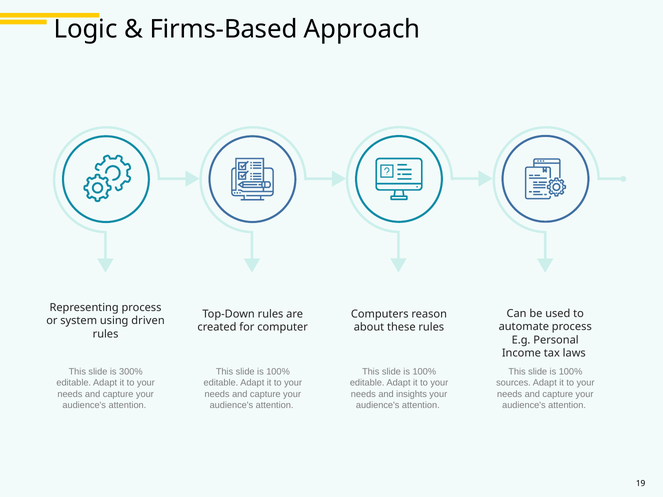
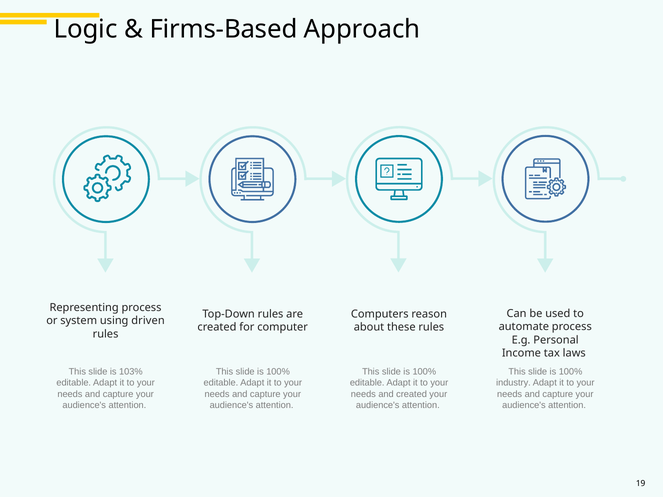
300%: 300% -> 103%
sources: sources -> industry
and insights: insights -> created
